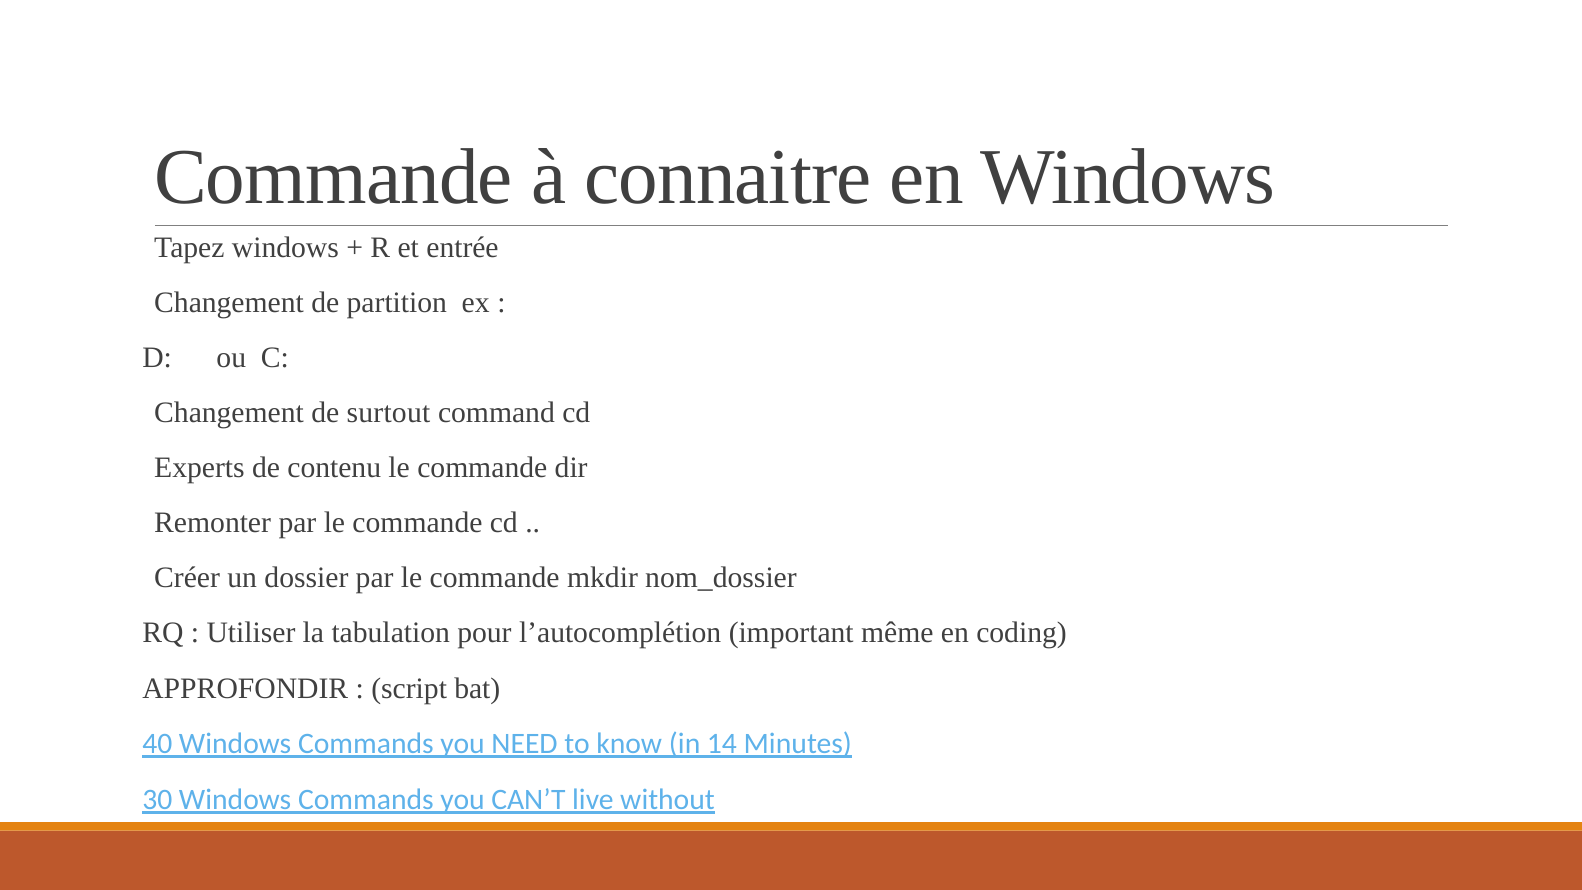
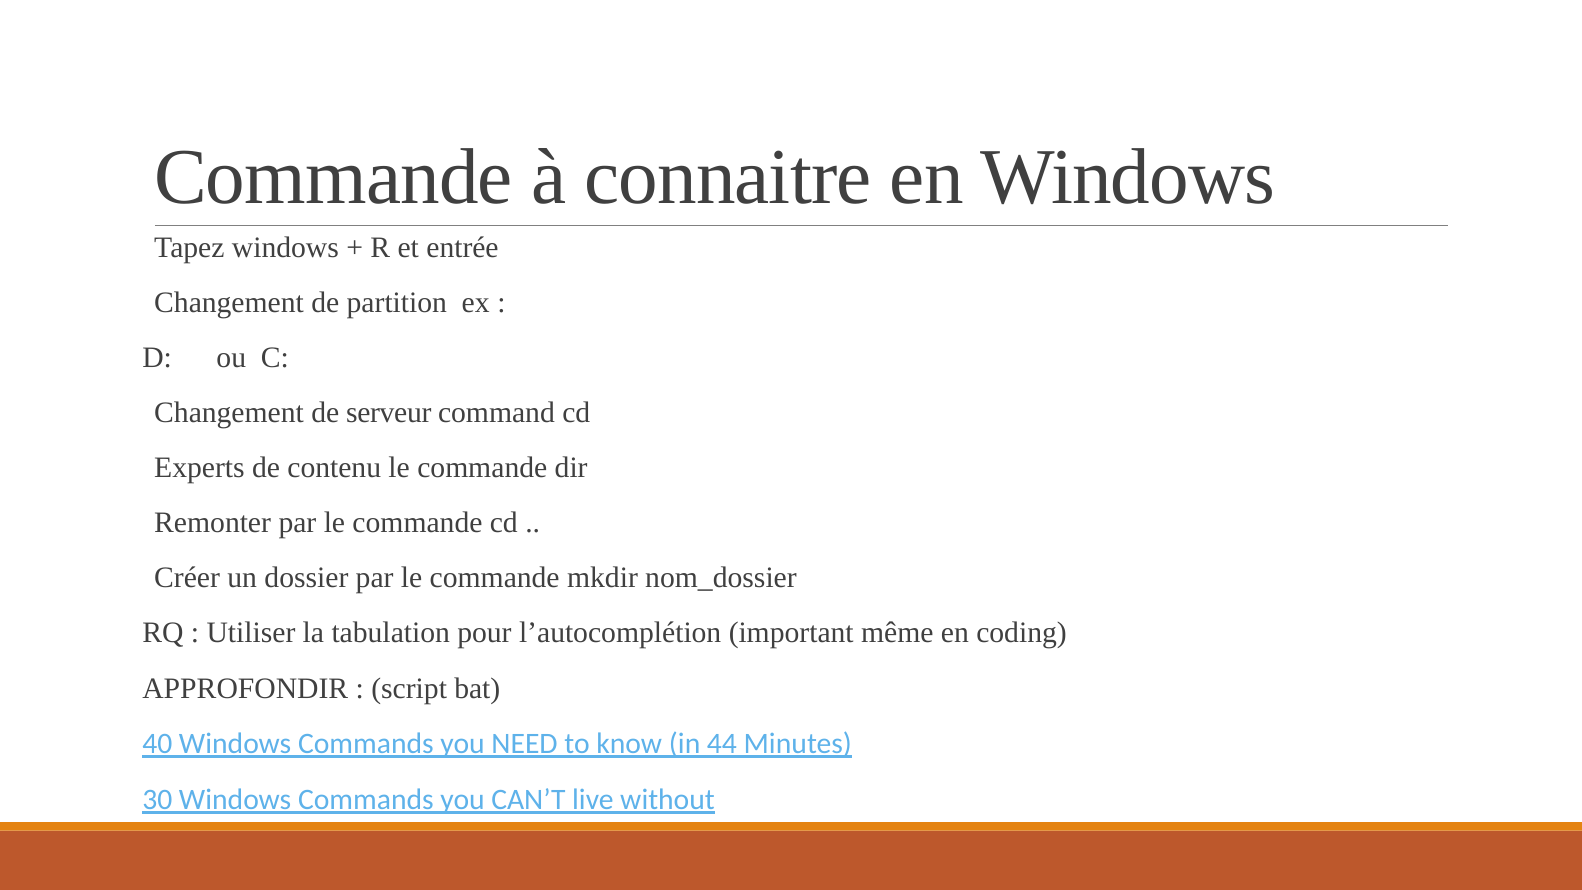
surtout: surtout -> serveur
14: 14 -> 44
